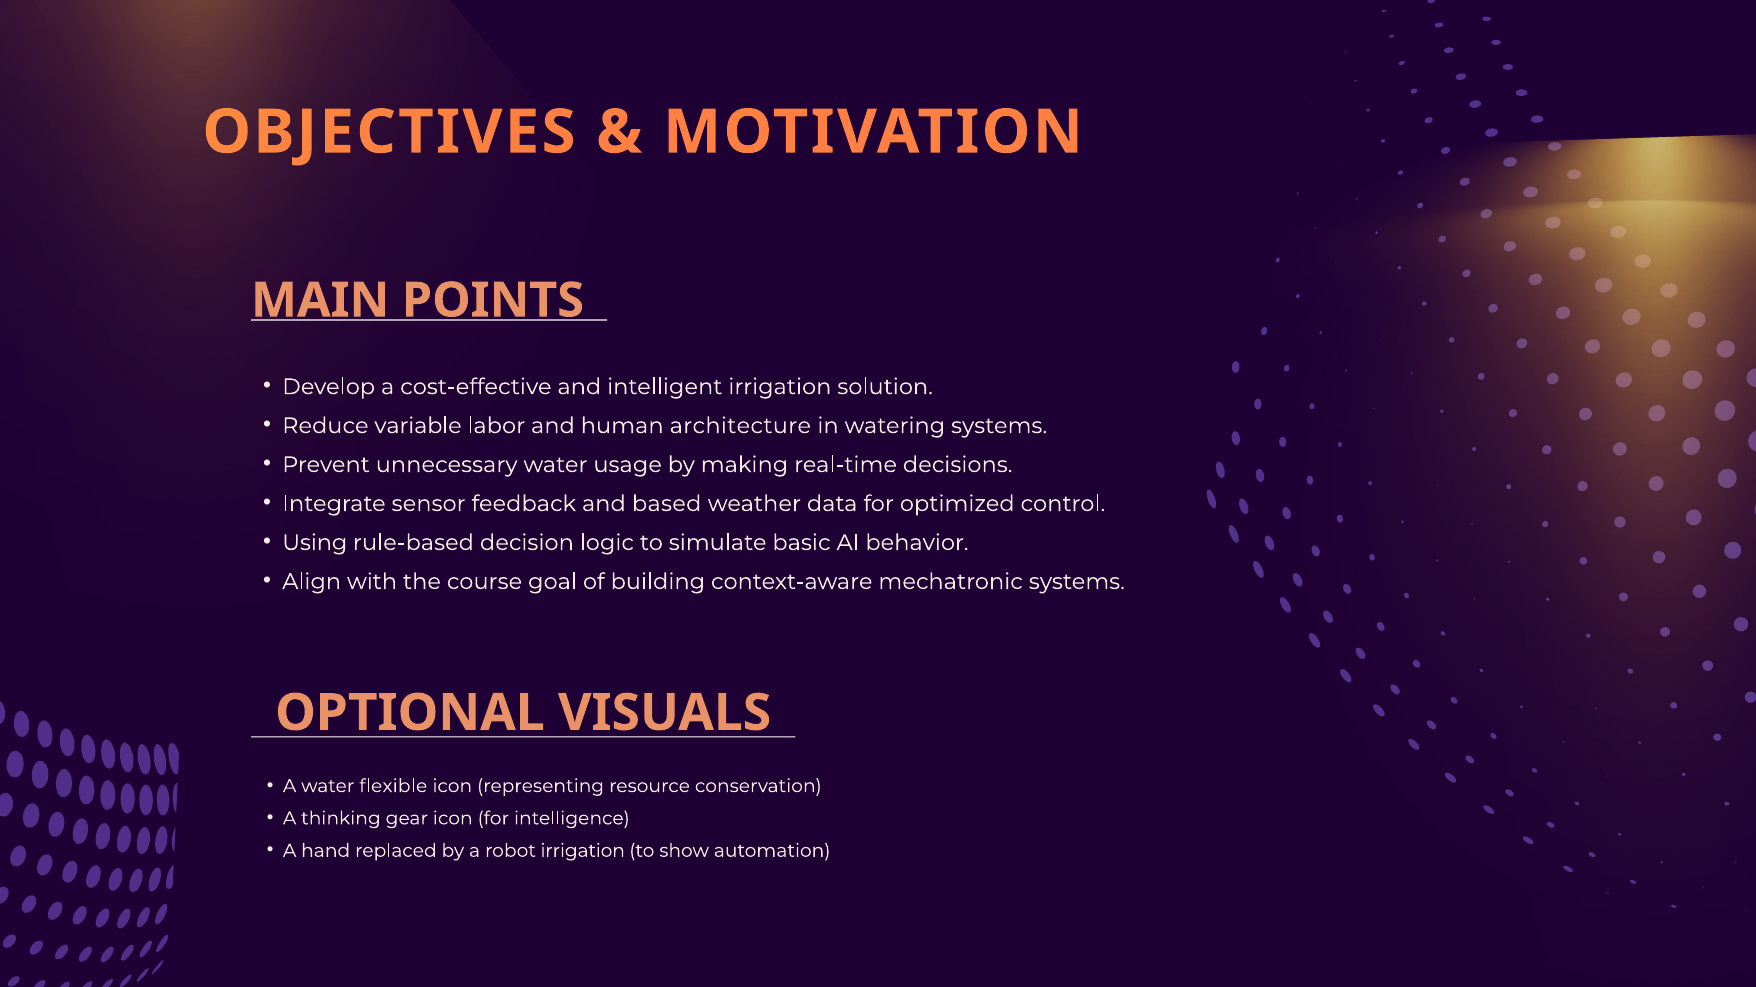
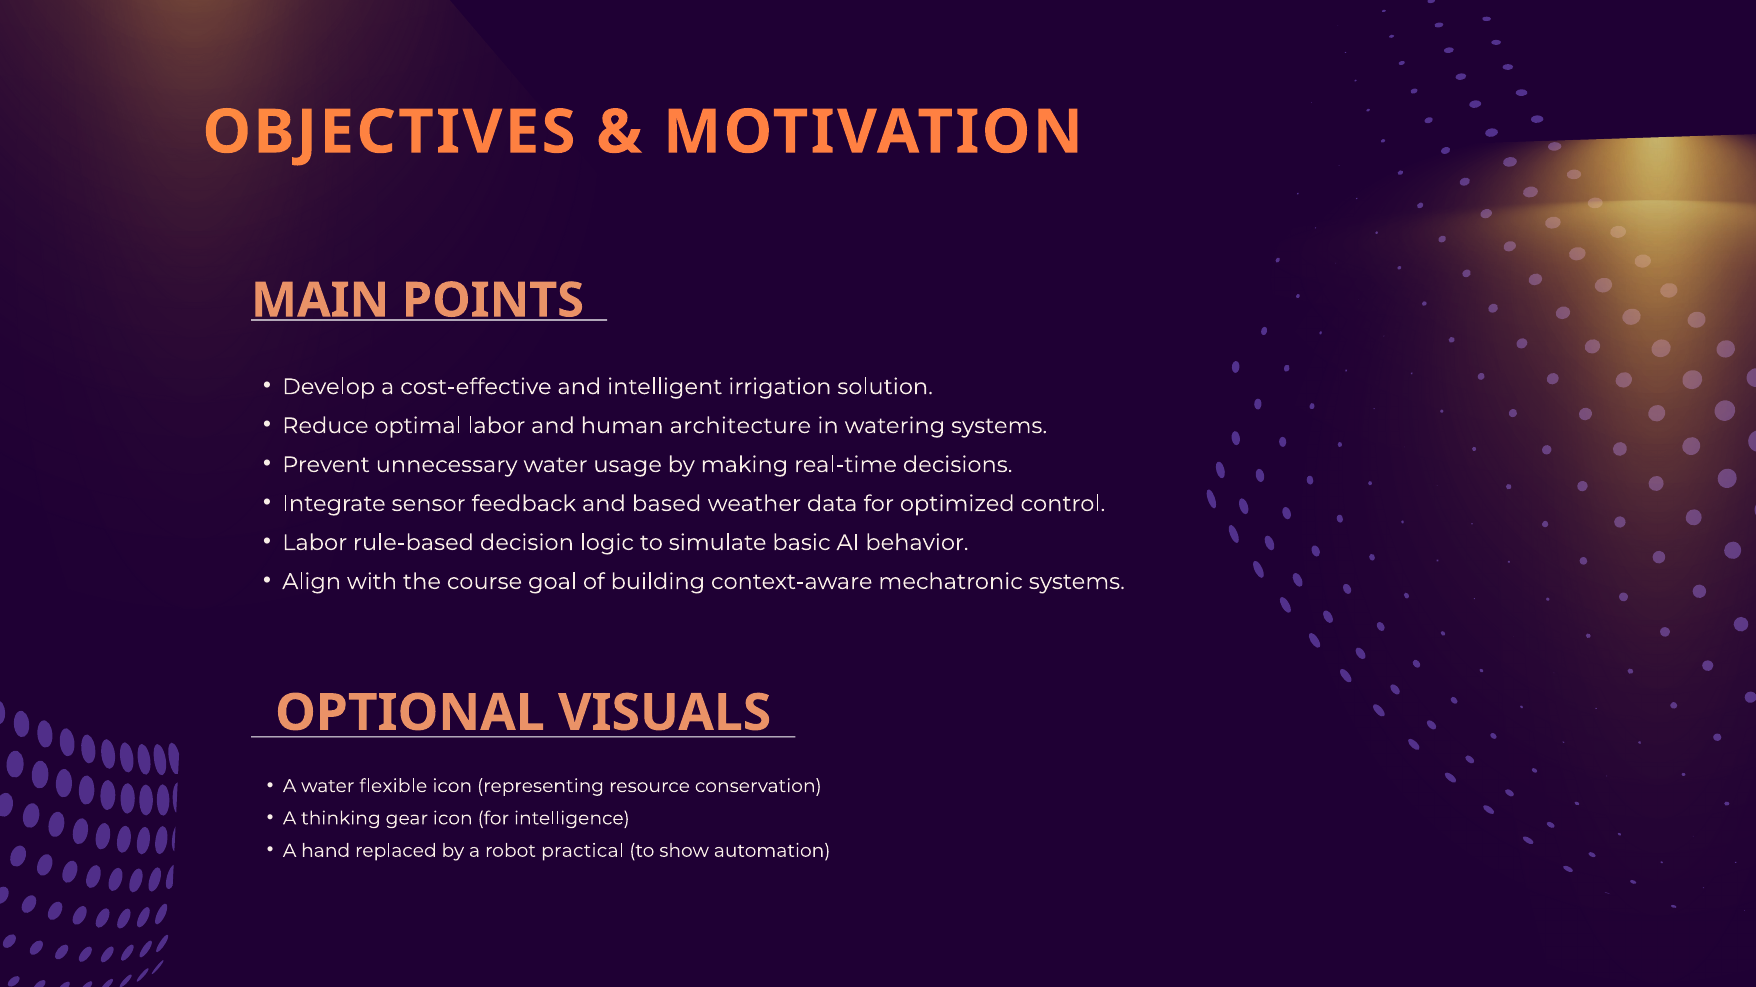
variable: variable -> optimal
Using at (315, 543): Using -> Labor
robot irrigation: irrigation -> practical
